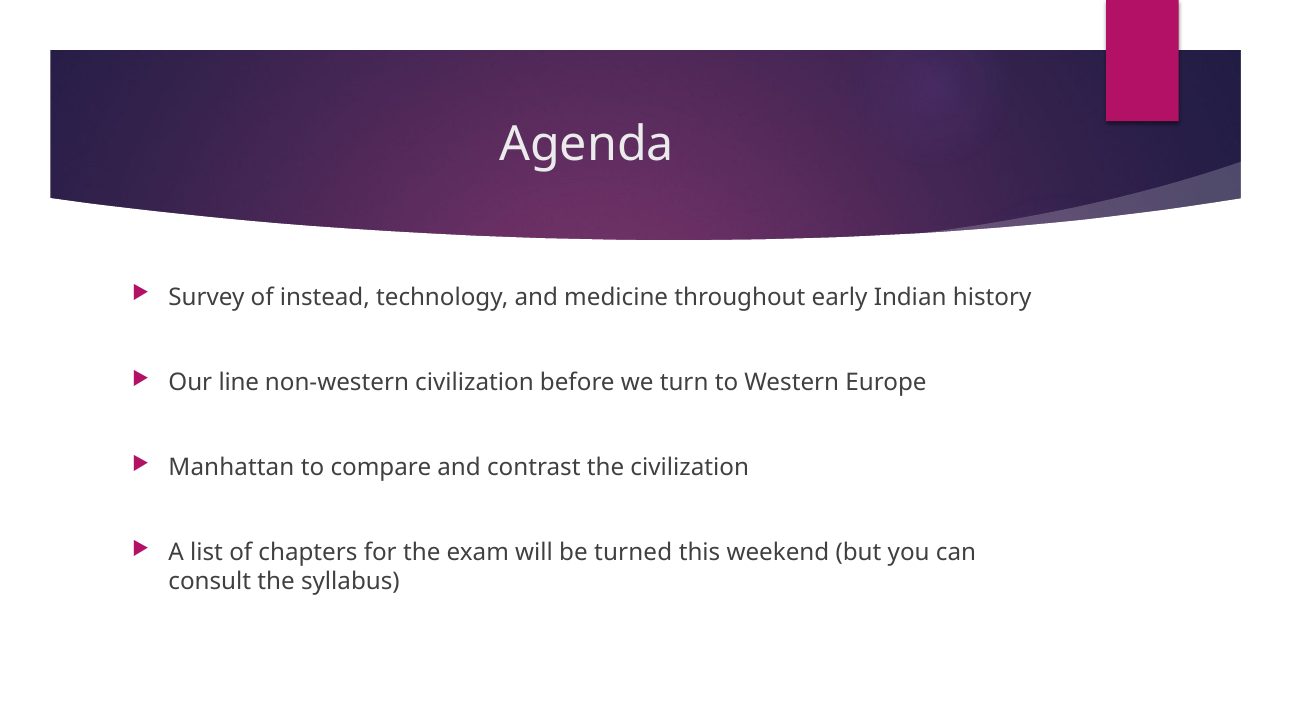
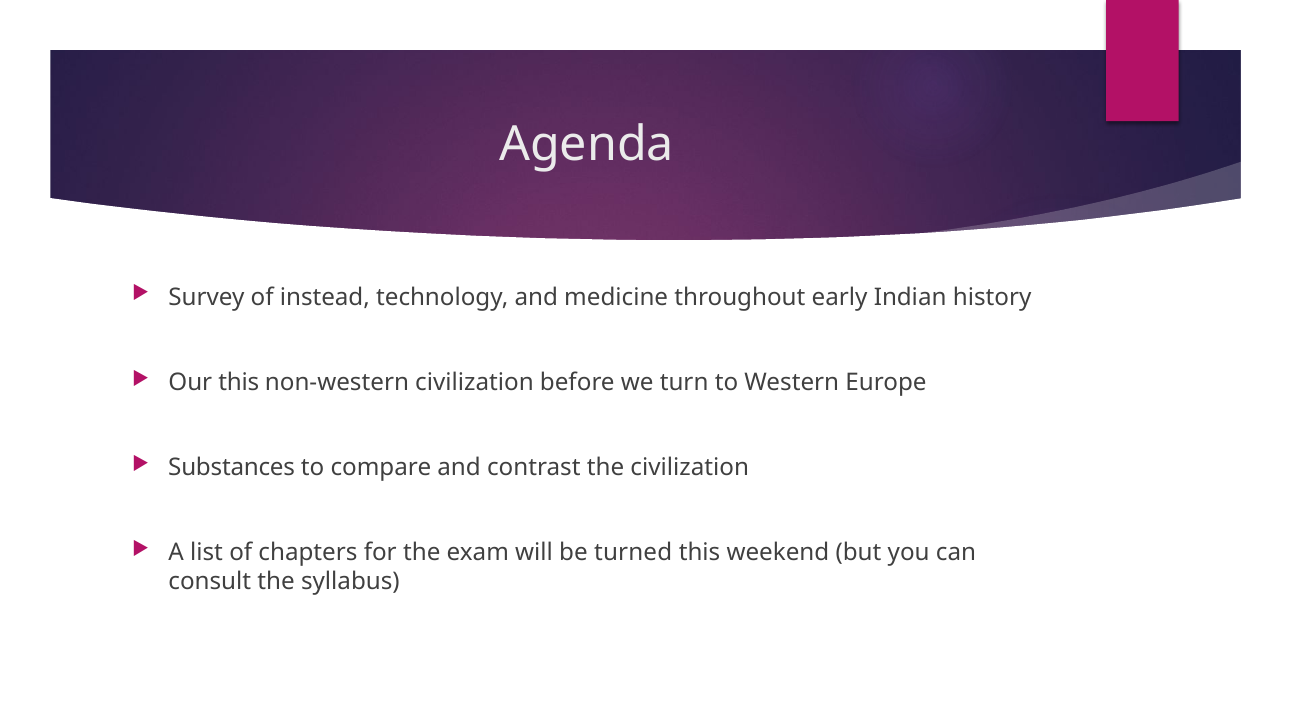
Our line: line -> this
Manhattan: Manhattan -> Substances
